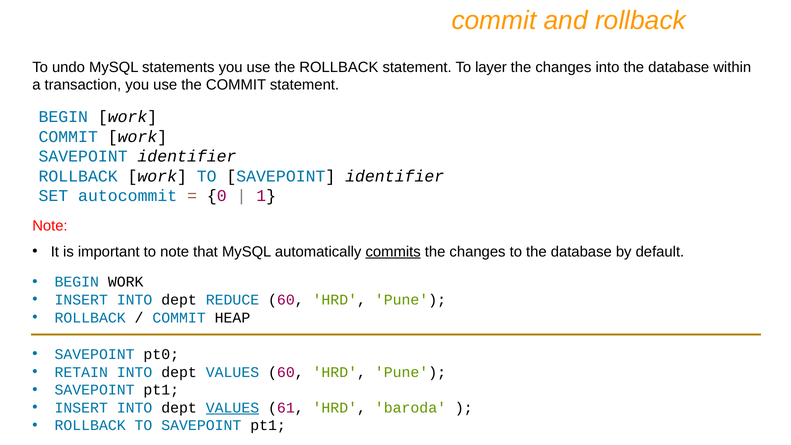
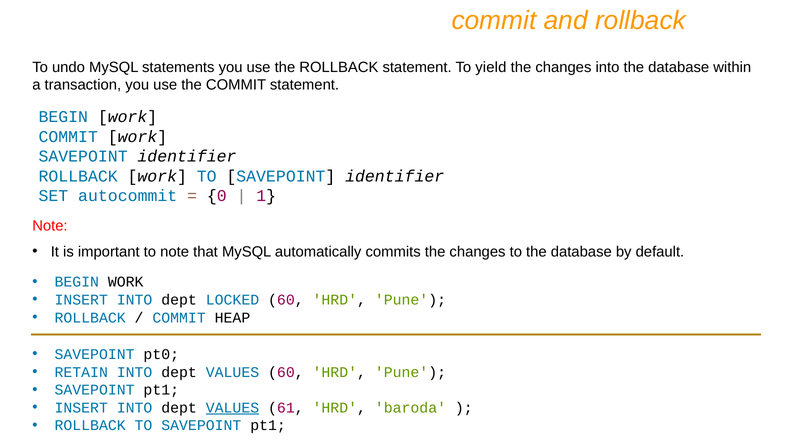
layer: layer -> yield
commits underline: present -> none
REDUCE: REDUCE -> LOCKED
